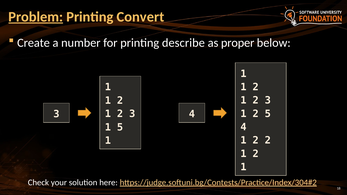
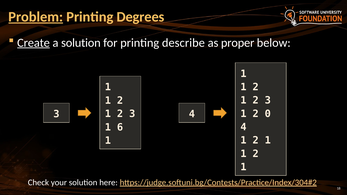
Convert: Convert -> Degrees
Create underline: none -> present
a number: number -> solution
2 5: 5 -> 0
1 5: 5 -> 6
2 at (268, 141): 2 -> 1
